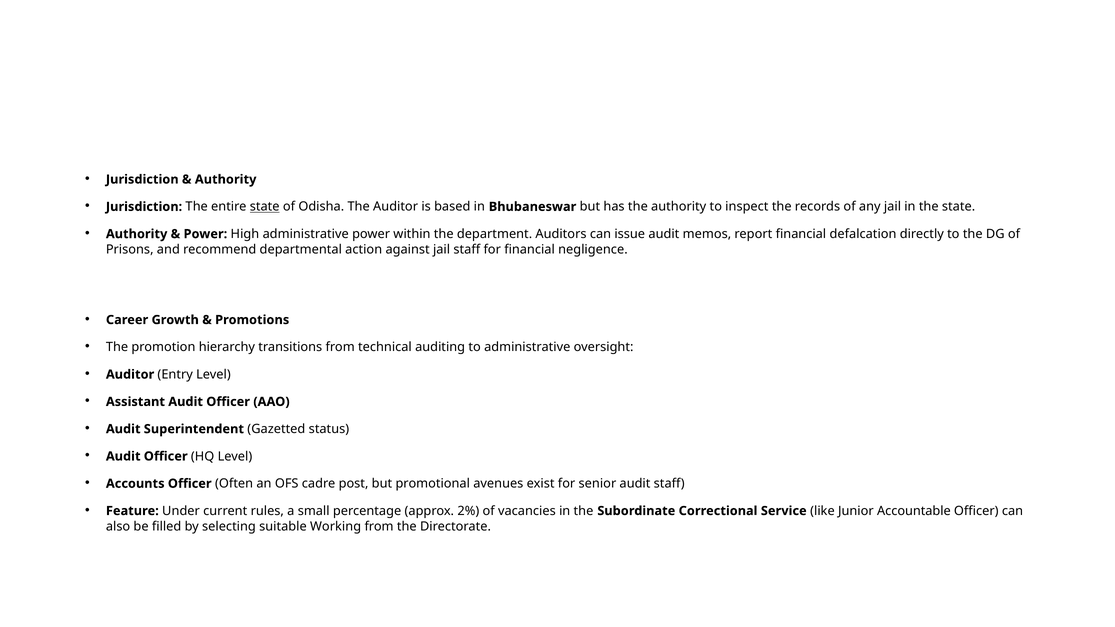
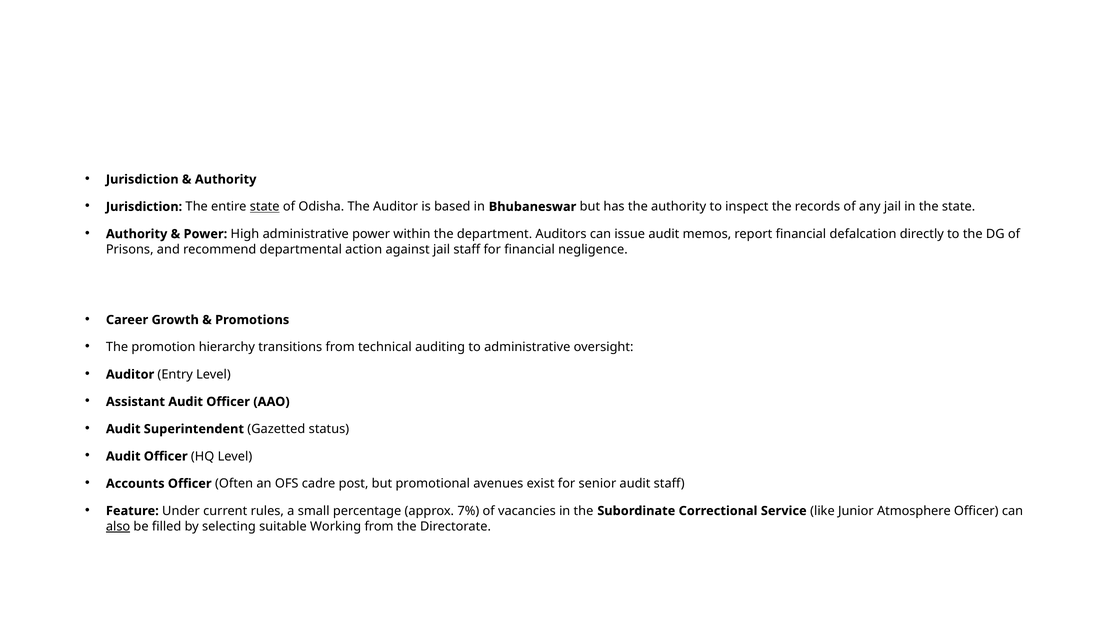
2%: 2% -> 7%
Accountable: Accountable -> Atmosphere
also underline: none -> present
